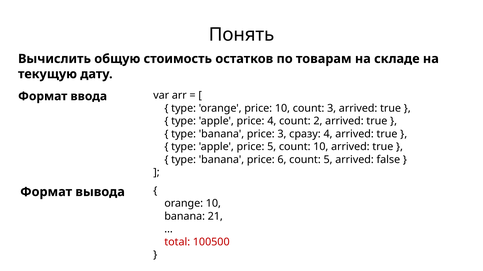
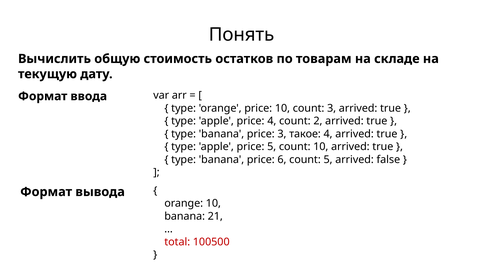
сразу: сразу -> такое
